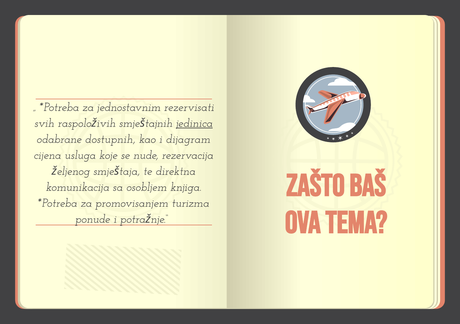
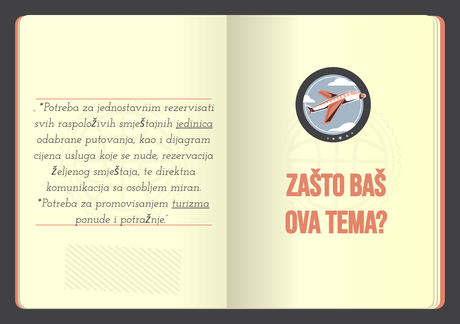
dostupnih: dostupnih -> putovanja
knjiga: knjiga -> miran
turizma underline: none -> present
